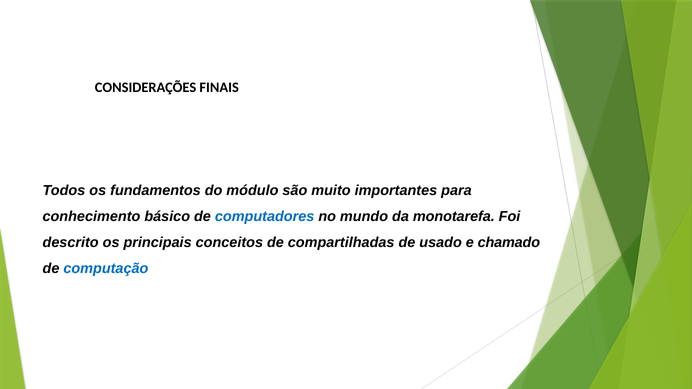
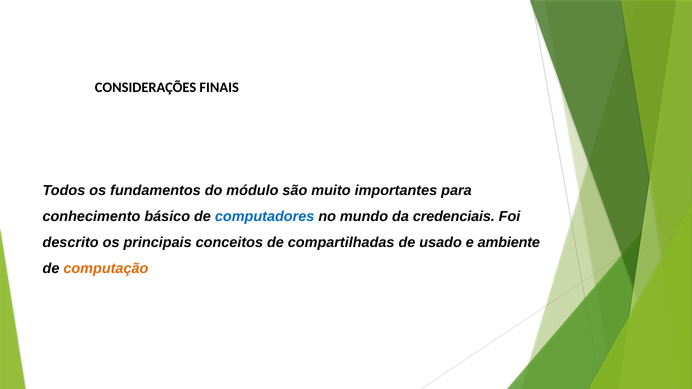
monotarefa: monotarefa -> credenciais
chamado: chamado -> ambiente
computação colour: blue -> orange
